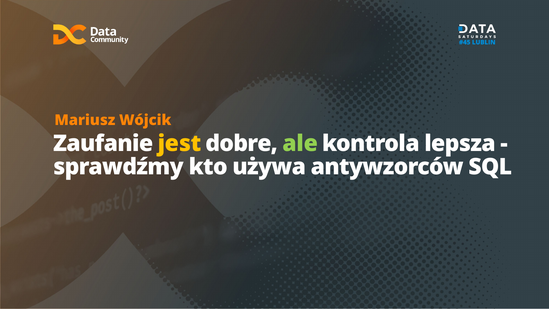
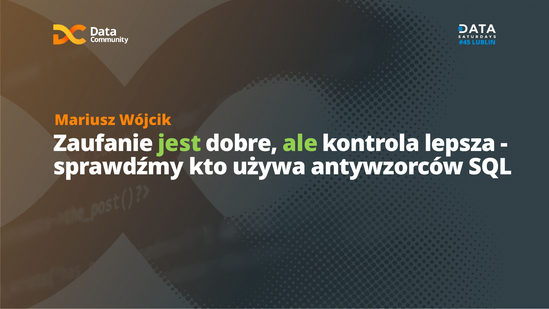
jest colour: yellow -> light green
